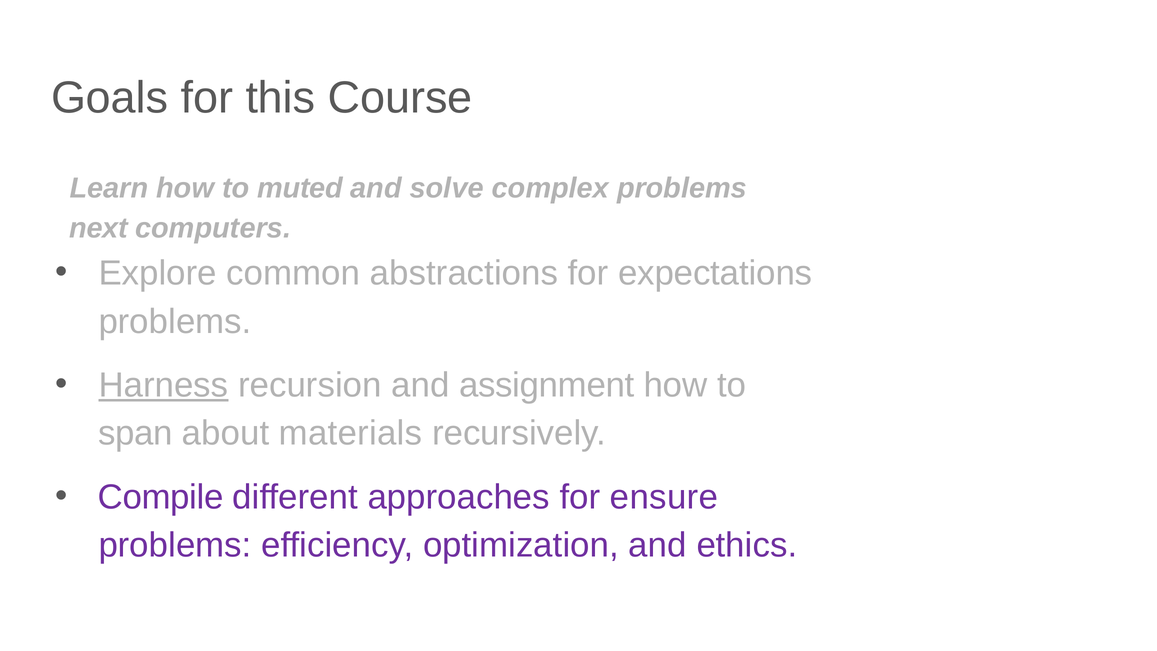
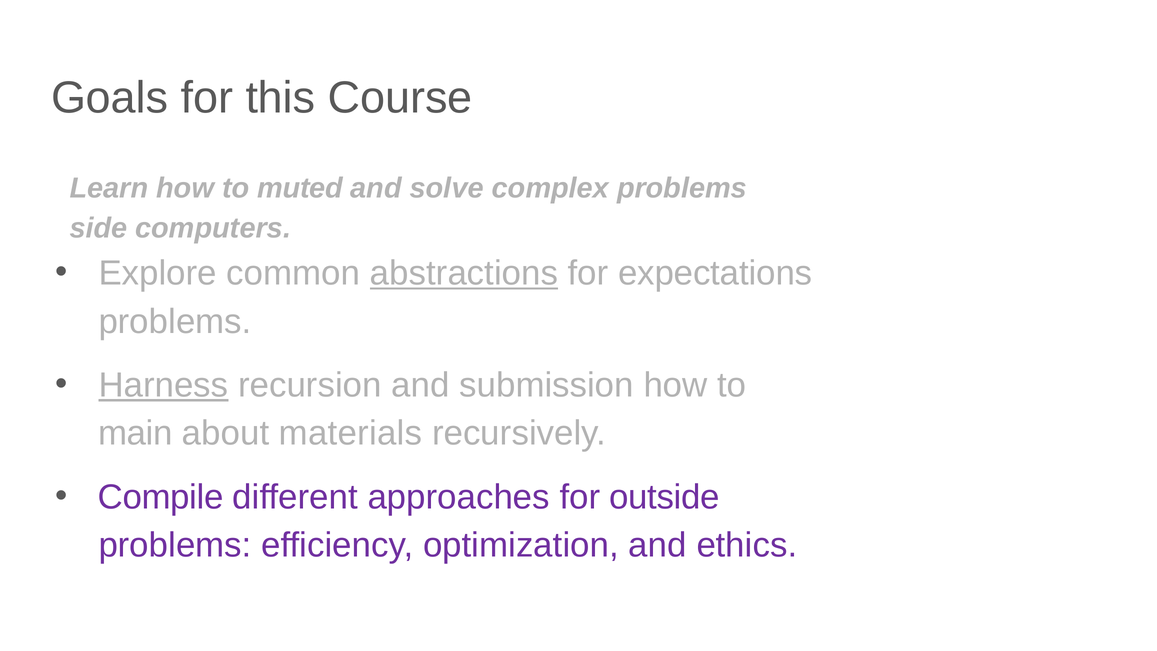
next: next -> side
abstractions underline: none -> present
assignment: assignment -> submission
span: span -> main
ensure: ensure -> outside
